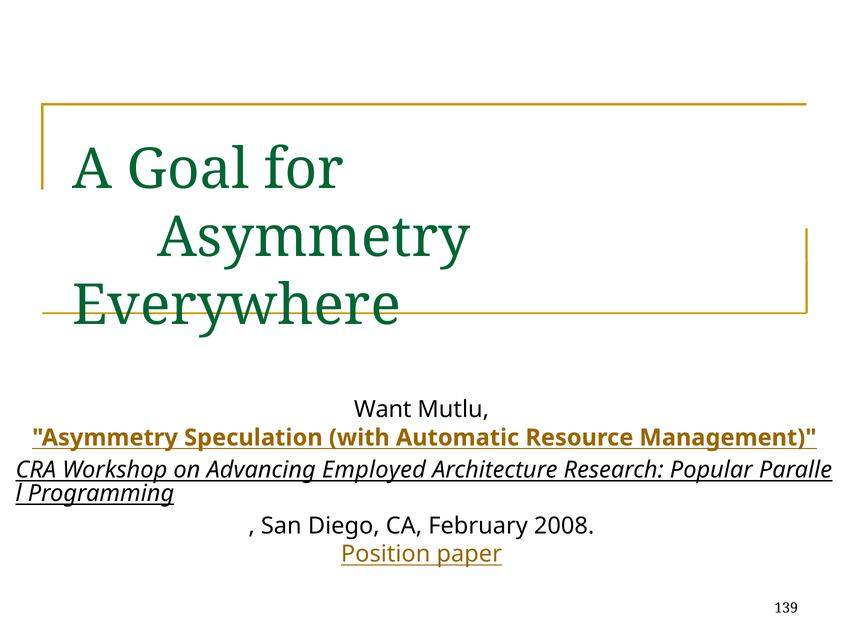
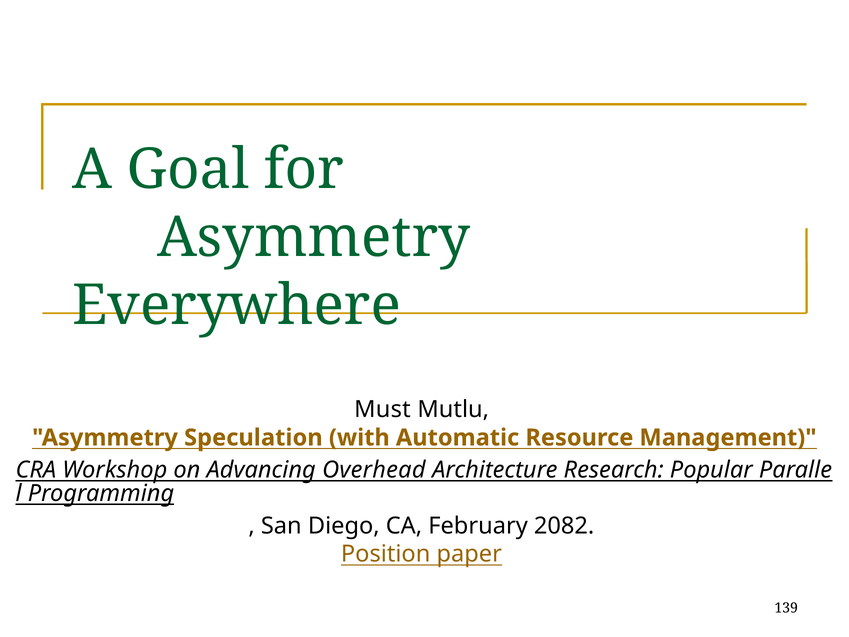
Want: Want -> Must
Employed: Employed -> Overhead
2008: 2008 -> 2082
